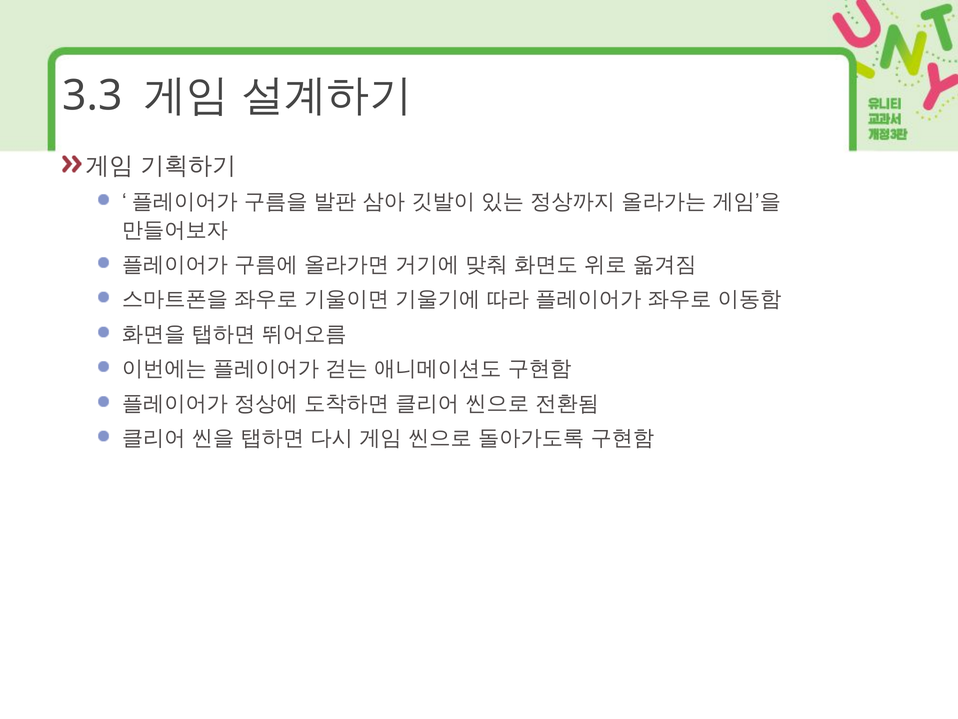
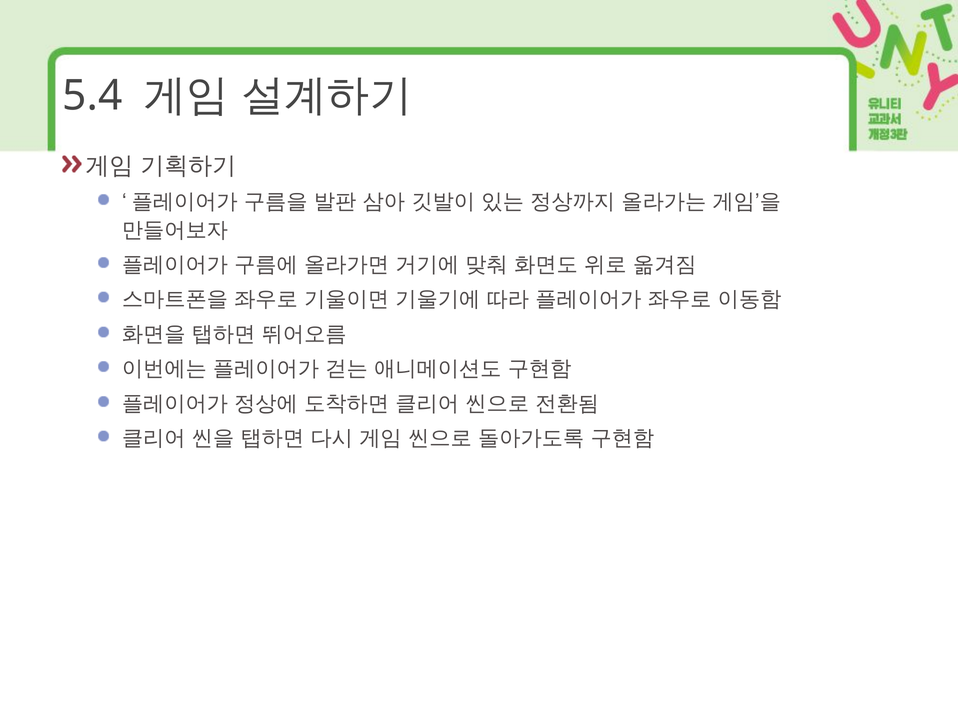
3.3: 3.3 -> 5.4
